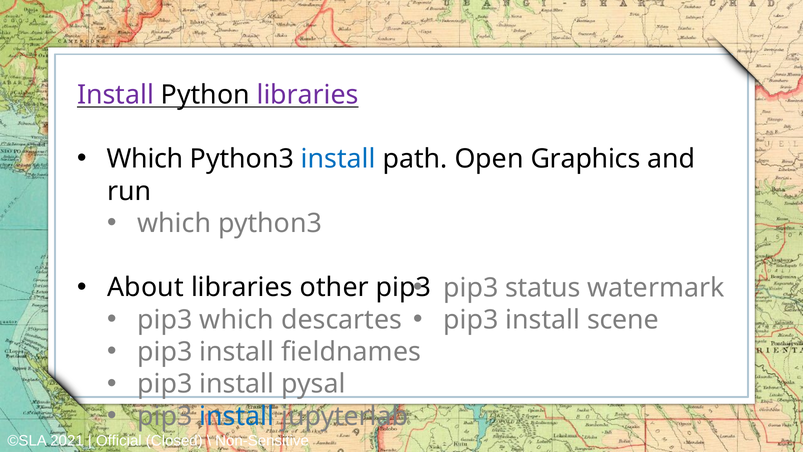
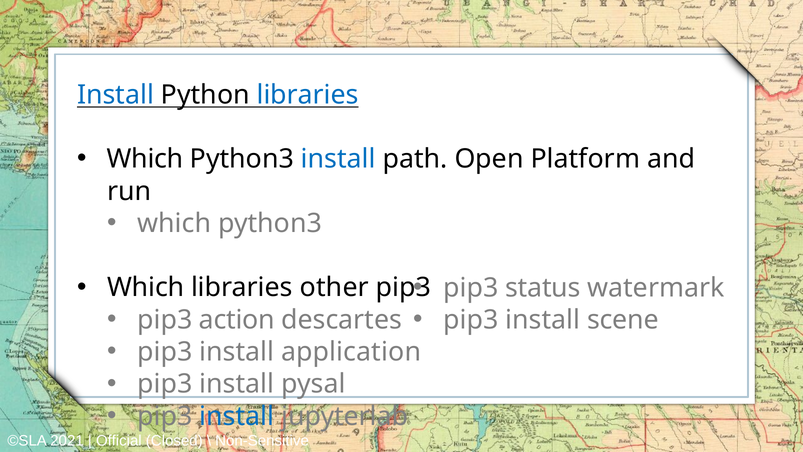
Install at (116, 95) colour: purple -> blue
libraries at (308, 95) colour: purple -> blue
Graphics: Graphics -> Platform
About at (146, 287): About -> Which
pip3 which: which -> action
fieldnames: fieldnames -> application
